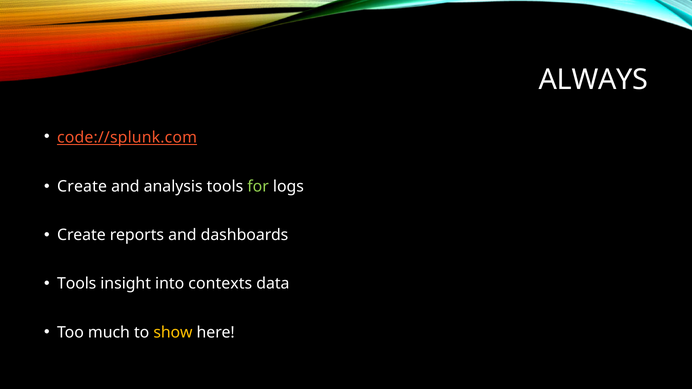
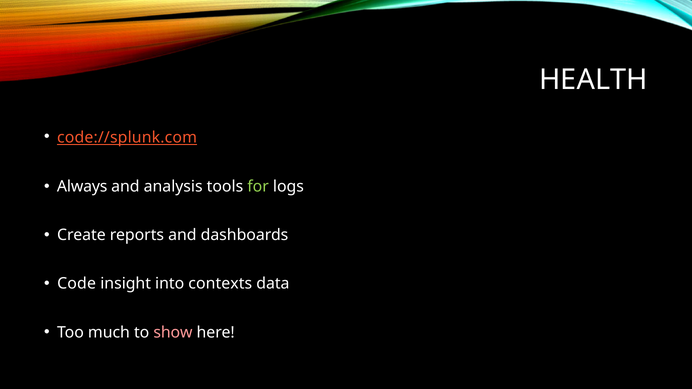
ALWAYS: ALWAYS -> HEALTH
Create at (82, 187): Create -> Always
Tools at (77, 284): Tools -> Code
show colour: yellow -> pink
